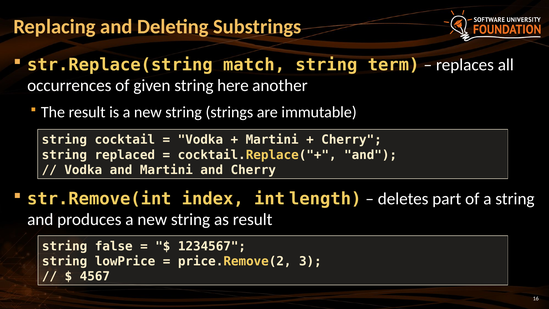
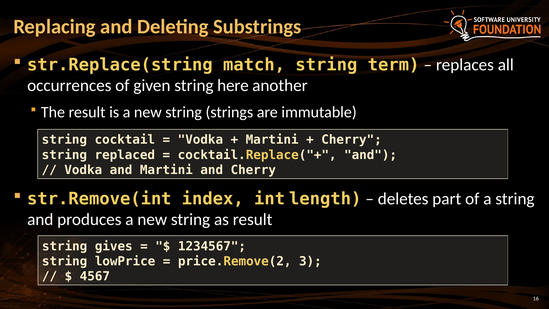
false: false -> gives
